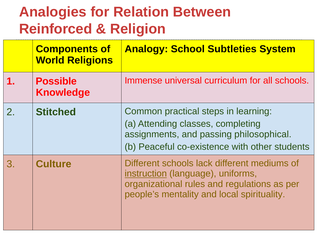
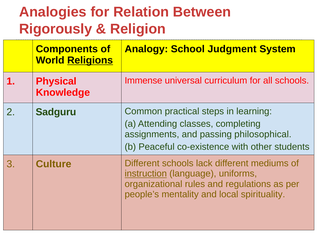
Reinforced: Reinforced -> Rigorously
Subtleties: Subtleties -> Judgment
Religions underline: none -> present
Possible: Possible -> Physical
Stitched: Stitched -> Sadguru
